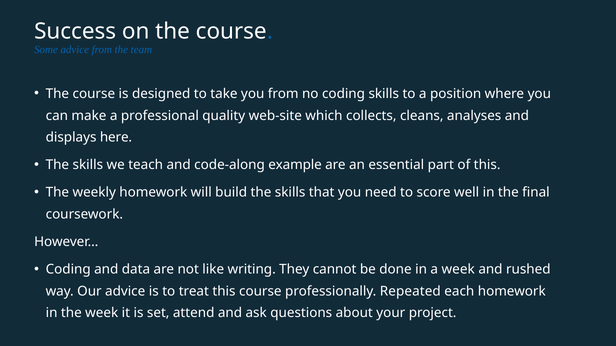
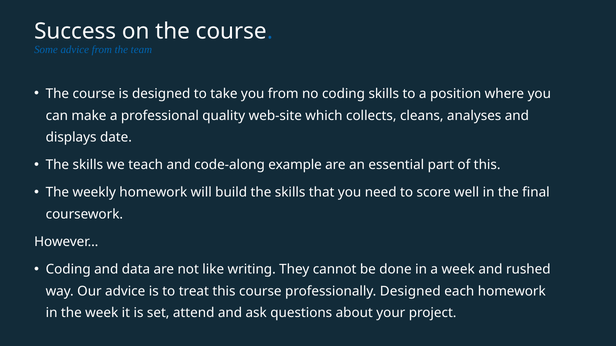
here: here -> date
professionally Repeated: Repeated -> Designed
